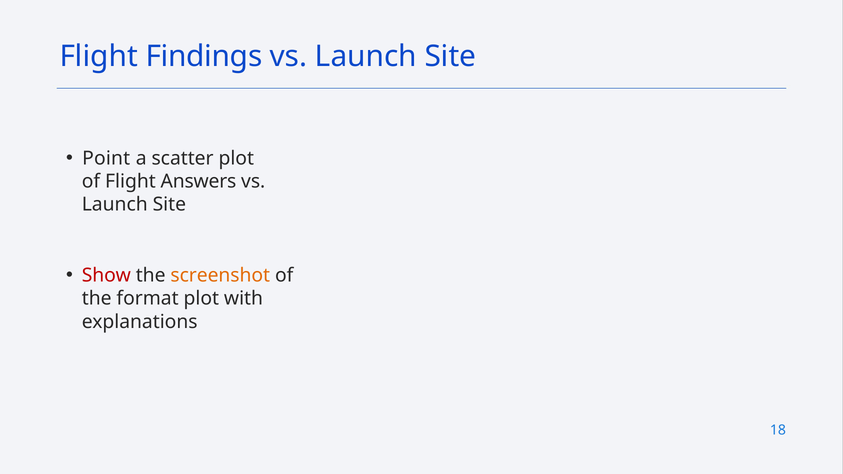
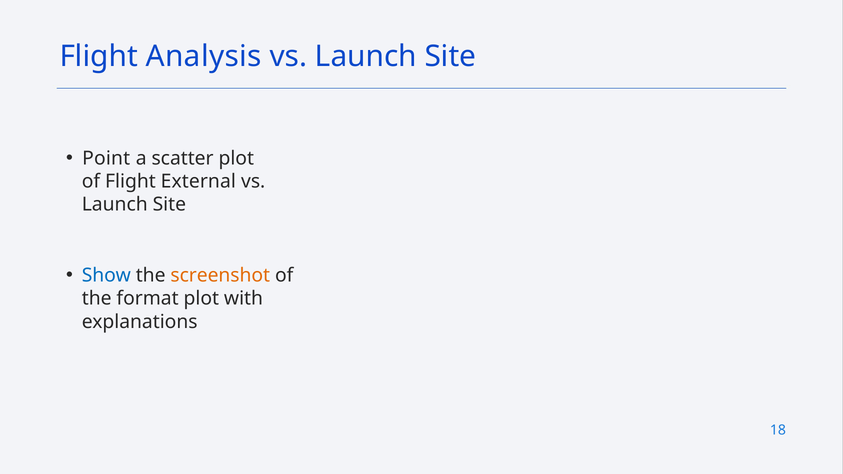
Findings: Findings -> Analysis
Answers: Answers -> External
Show colour: red -> blue
